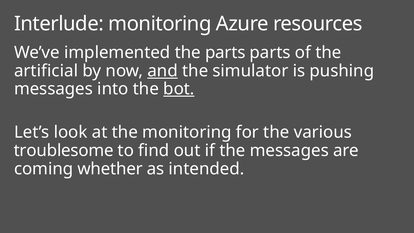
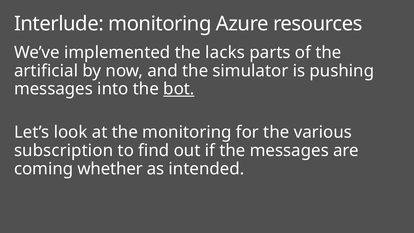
the parts: parts -> lacks
and underline: present -> none
troublesome: troublesome -> subscription
